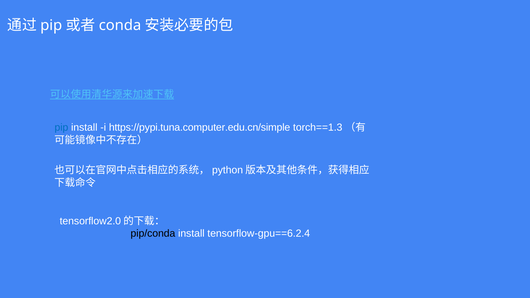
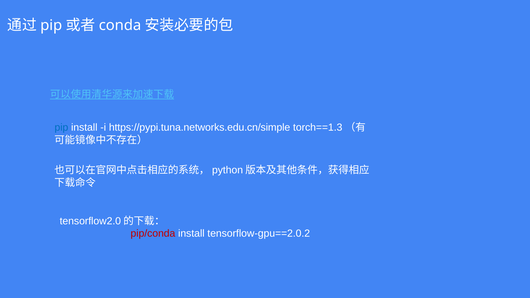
https://pypi.tuna.computer.edu.cn/simple: https://pypi.tuna.computer.edu.cn/simple -> https://pypi.tuna.networks.edu.cn/simple
pip/conda colour: black -> red
tensorflow-gpu==6.2.4: tensorflow-gpu==6.2.4 -> tensorflow-gpu==2.0.2
